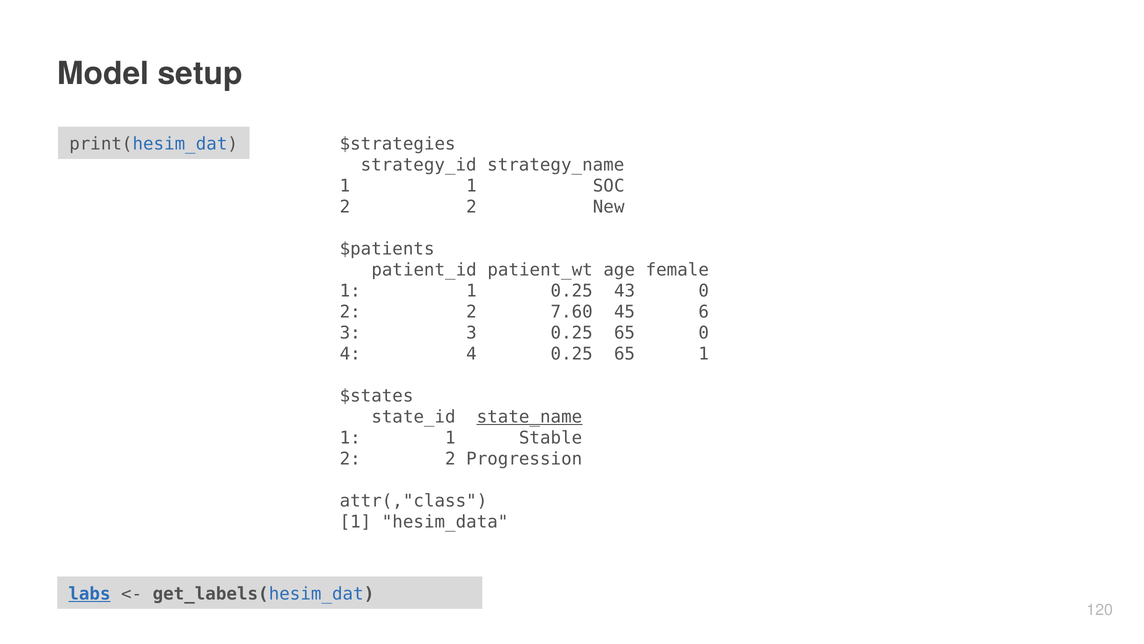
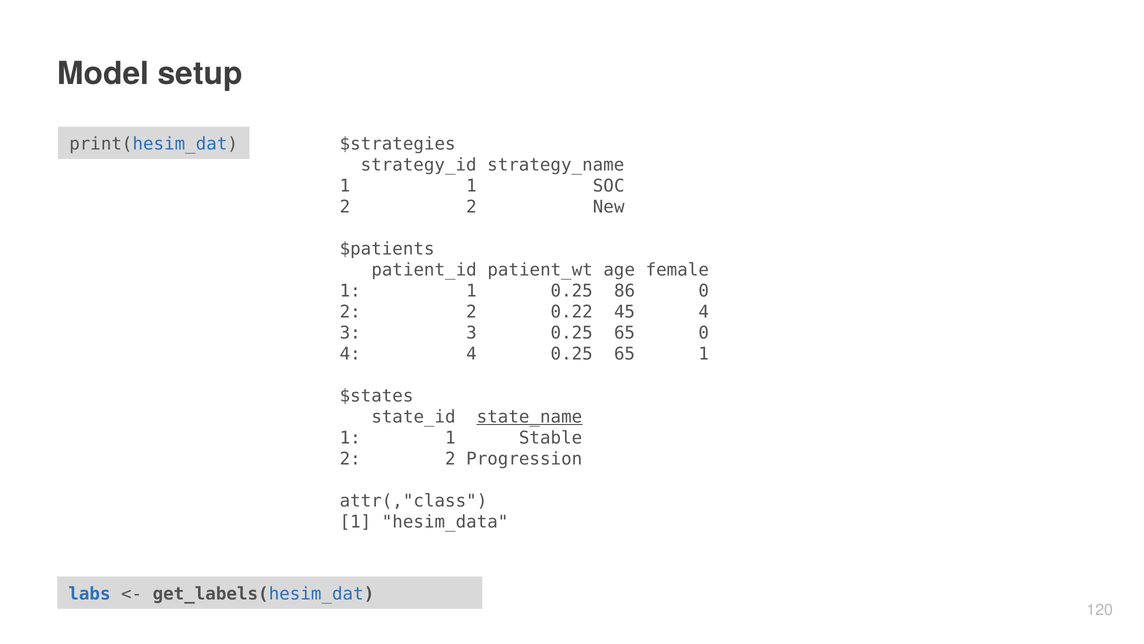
43: 43 -> 86
7.60: 7.60 -> 0.22
45 6: 6 -> 4
labs underline: present -> none
